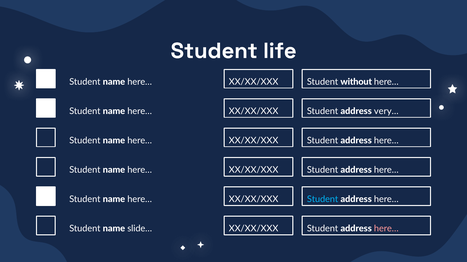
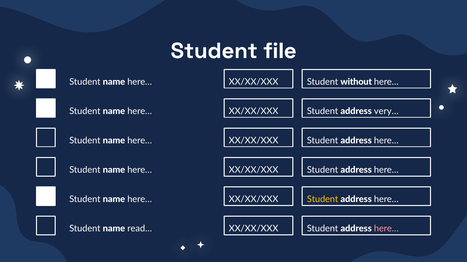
life: life -> file
Student at (323, 200) colour: light blue -> yellow
slide…: slide… -> read…
